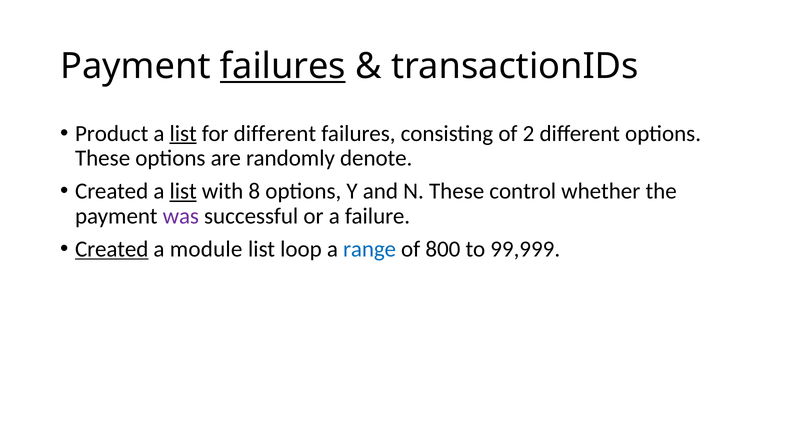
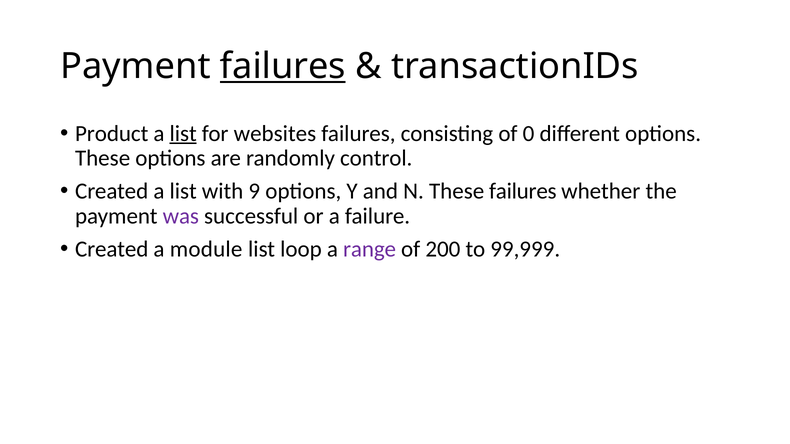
for different: different -> websites
2: 2 -> 0
denote: denote -> control
list at (183, 191) underline: present -> none
8: 8 -> 9
These control: control -> failures
Created at (112, 249) underline: present -> none
range colour: blue -> purple
800: 800 -> 200
